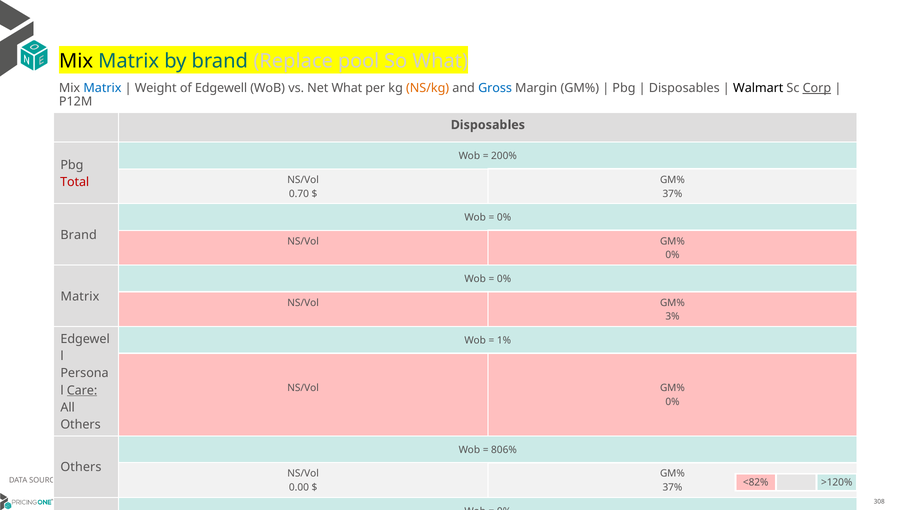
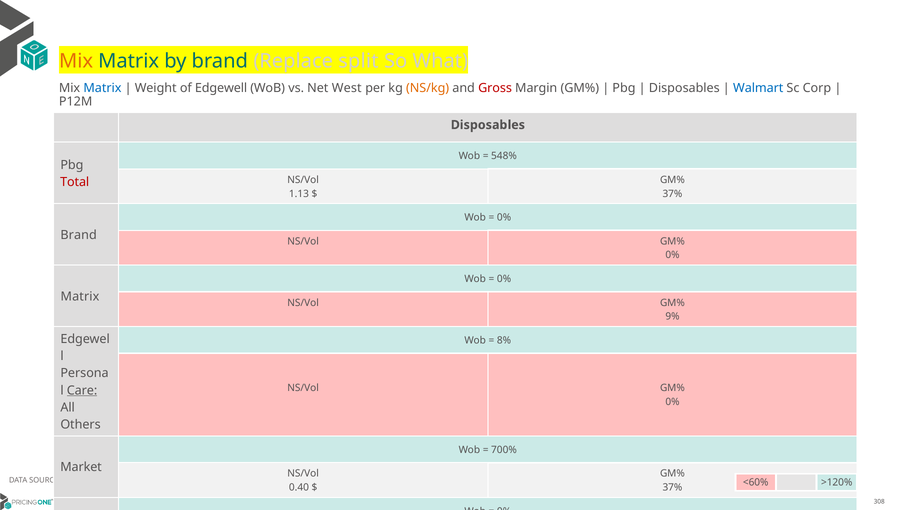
Mix at (76, 61) colour: black -> orange
pool: pool -> split
Net What: What -> West
Gross colour: blue -> red
Walmart colour: black -> blue
Corp underline: present -> none
200%: 200% -> 548%
0.70: 0.70 -> 1.13
3%: 3% -> 9%
1%: 1% -> 8%
806%: 806% -> 700%
Others at (81, 467): Others -> Market
<82%: <82% -> <60%
0.00: 0.00 -> 0.40
